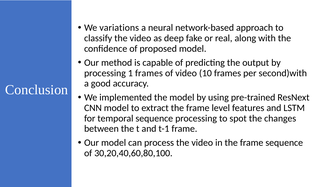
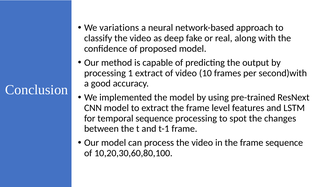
1 frames: frames -> extract
30,20,40,60,80,100: 30,20,40,60,80,100 -> 10,20,30,60,80,100
